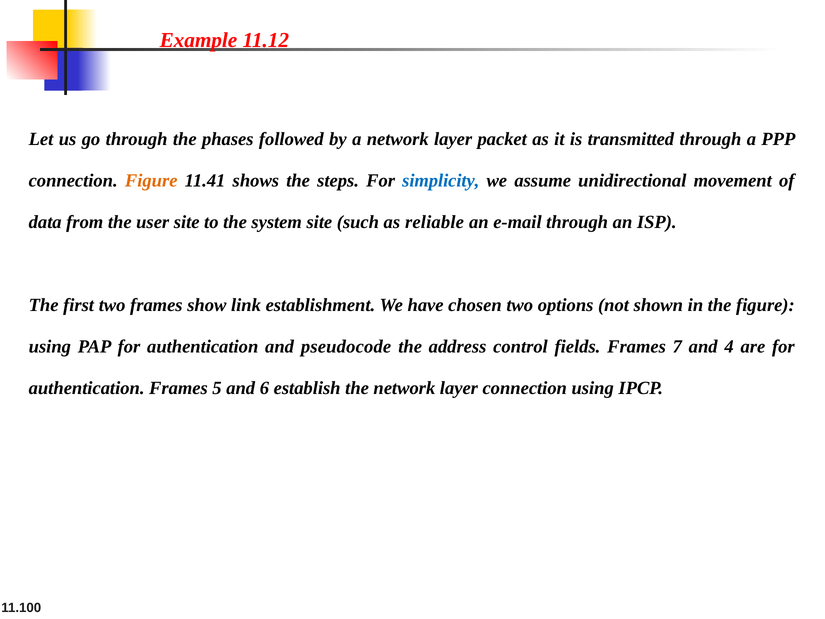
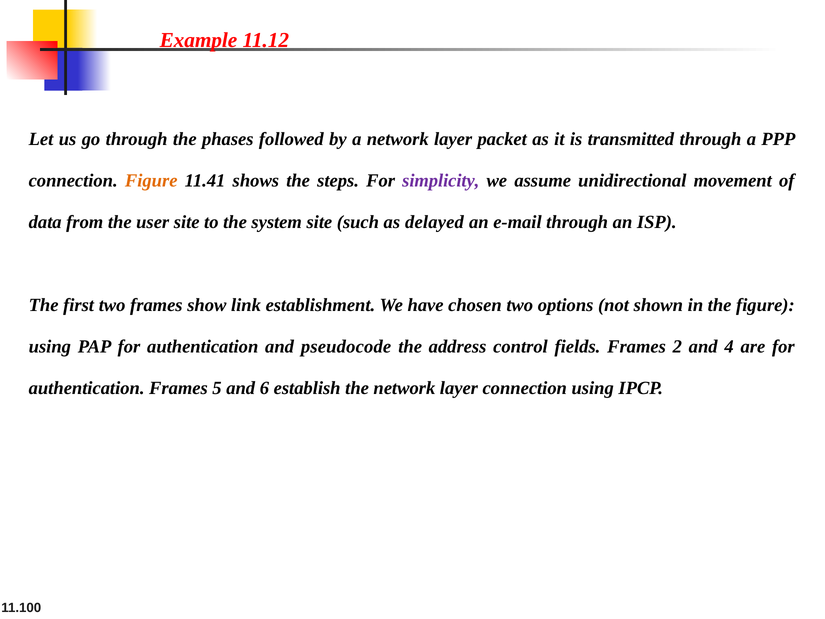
simplicity colour: blue -> purple
reliable: reliable -> delayed
7: 7 -> 2
